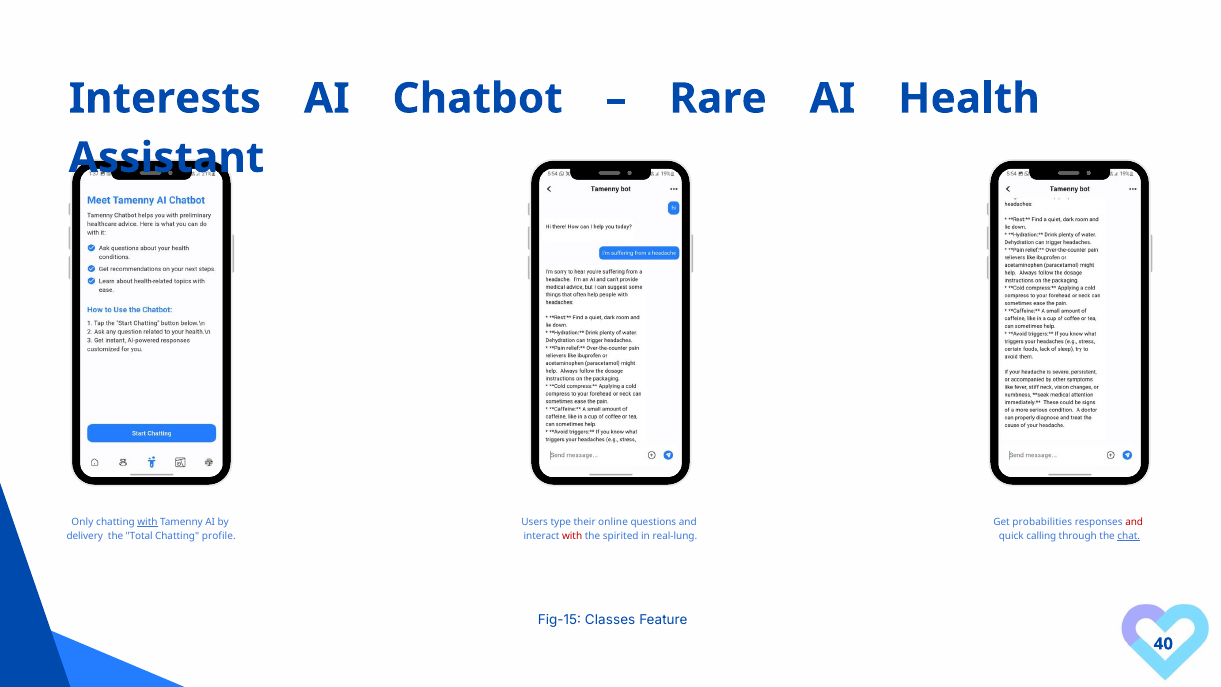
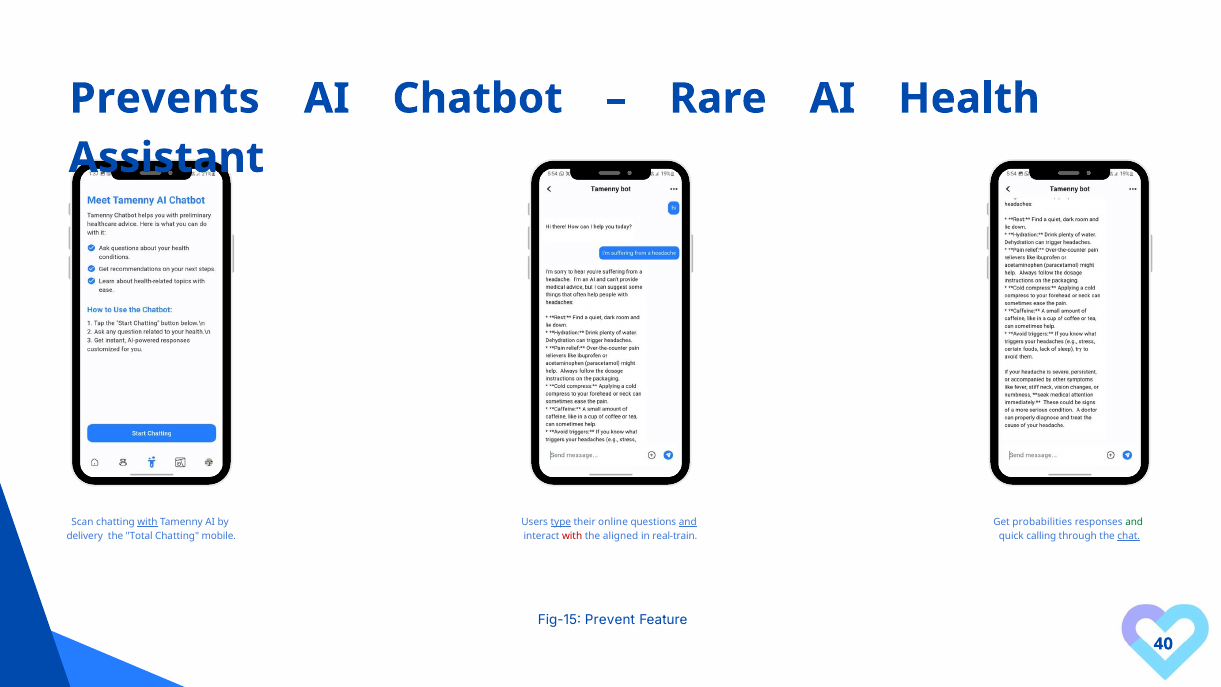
Interests: Interests -> Prevents
Only: Only -> Scan
type underline: none -> present
and at (688, 522) underline: none -> present
and at (1134, 522) colour: red -> green
profile: profile -> mobile
spirited: spirited -> aligned
real-lung: real-lung -> real-train
Classes: Classes -> Prevent
